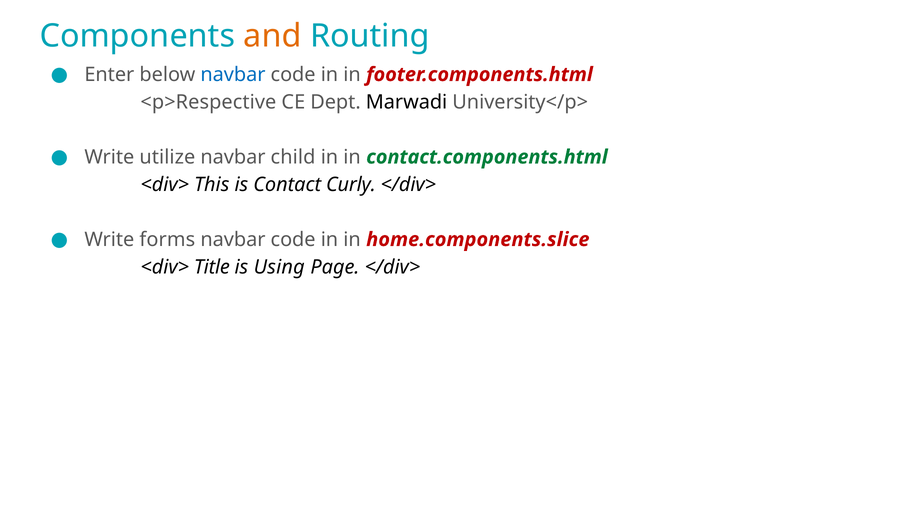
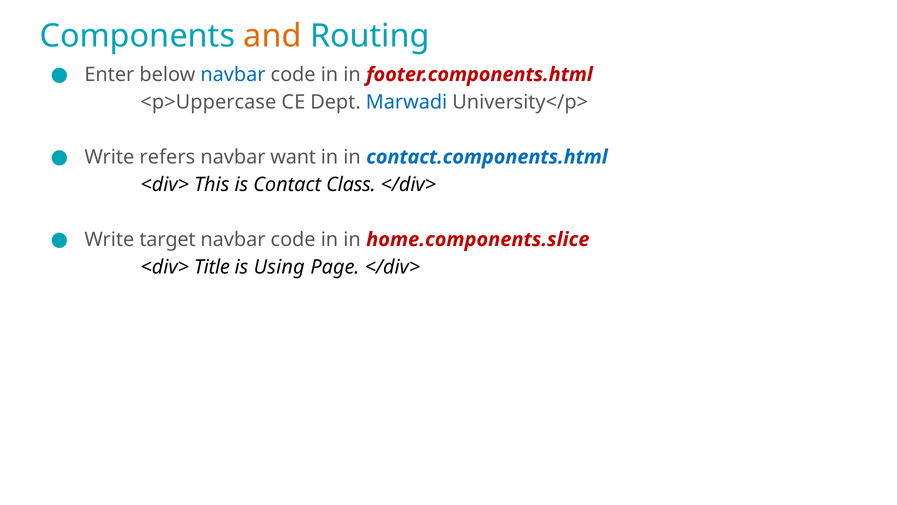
<p>Respective: <p>Respective -> <p>Uppercase
Marwadi colour: black -> blue
utilize: utilize -> refers
child: child -> want
contact.components.html colour: green -> blue
Curly: Curly -> Class
forms: forms -> target
